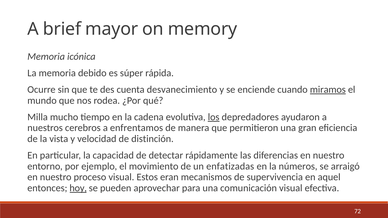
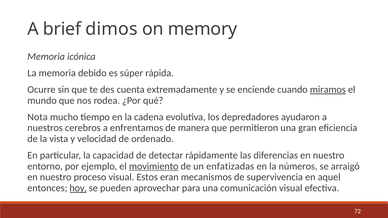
mayor: mayor -> dimos
desvanecimiento: desvanecimiento -> extremadamente
Milla: Milla -> Nota
los underline: present -> none
distinción: distinción -> ordenado
movimiento underline: none -> present
